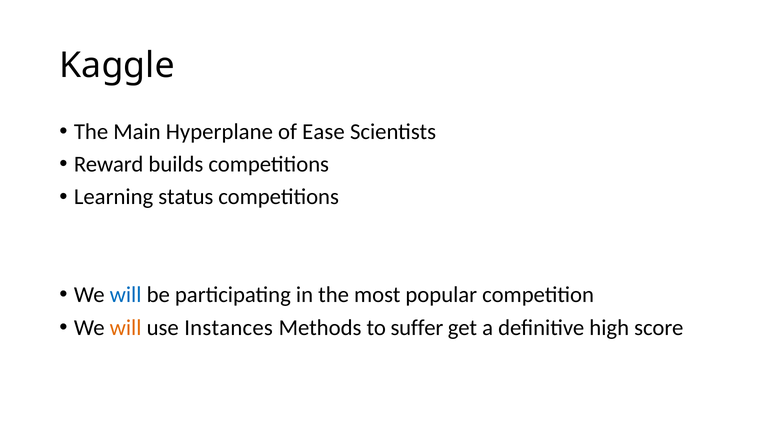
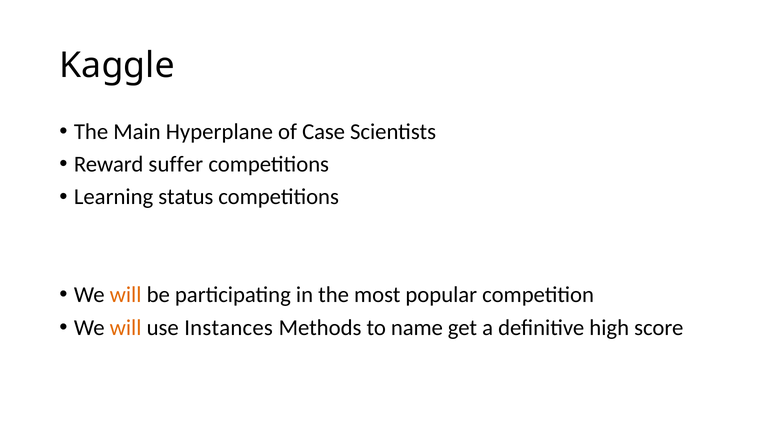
Ease: Ease -> Case
builds: builds -> suffer
will at (126, 295) colour: blue -> orange
suffer: suffer -> name
